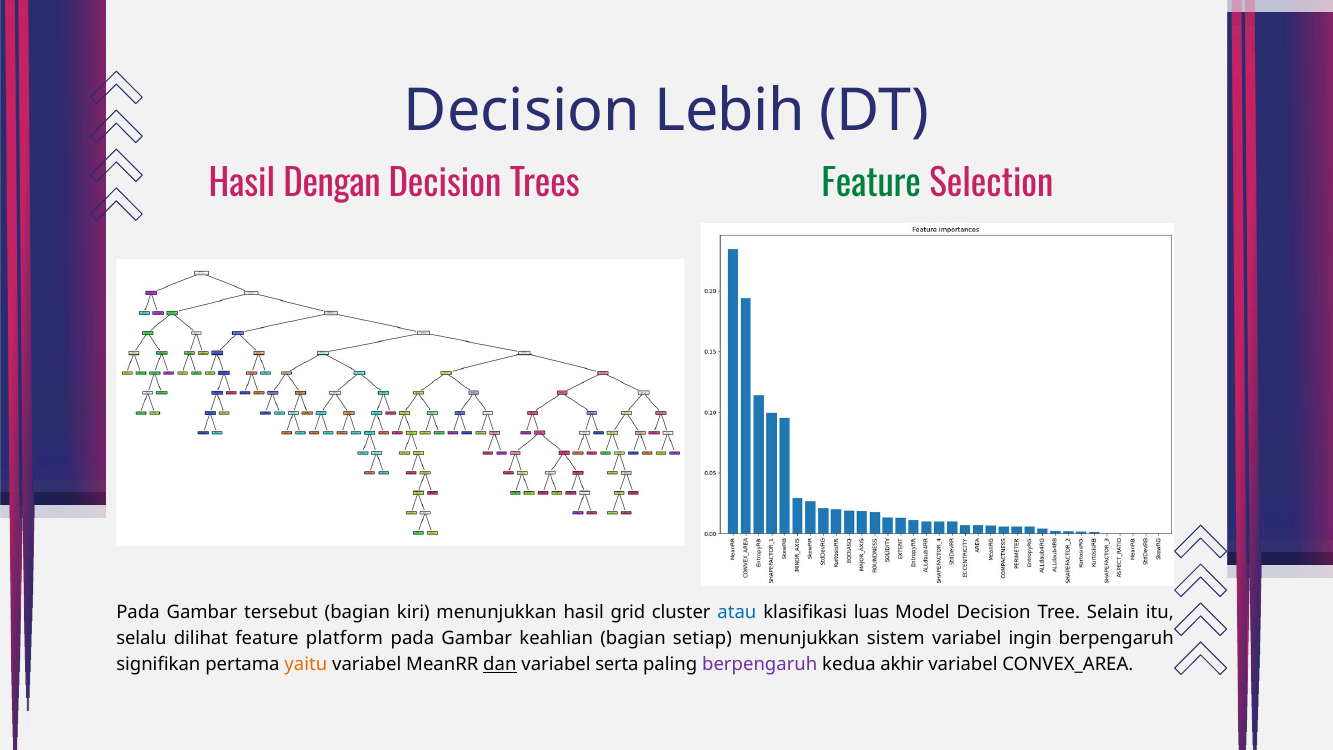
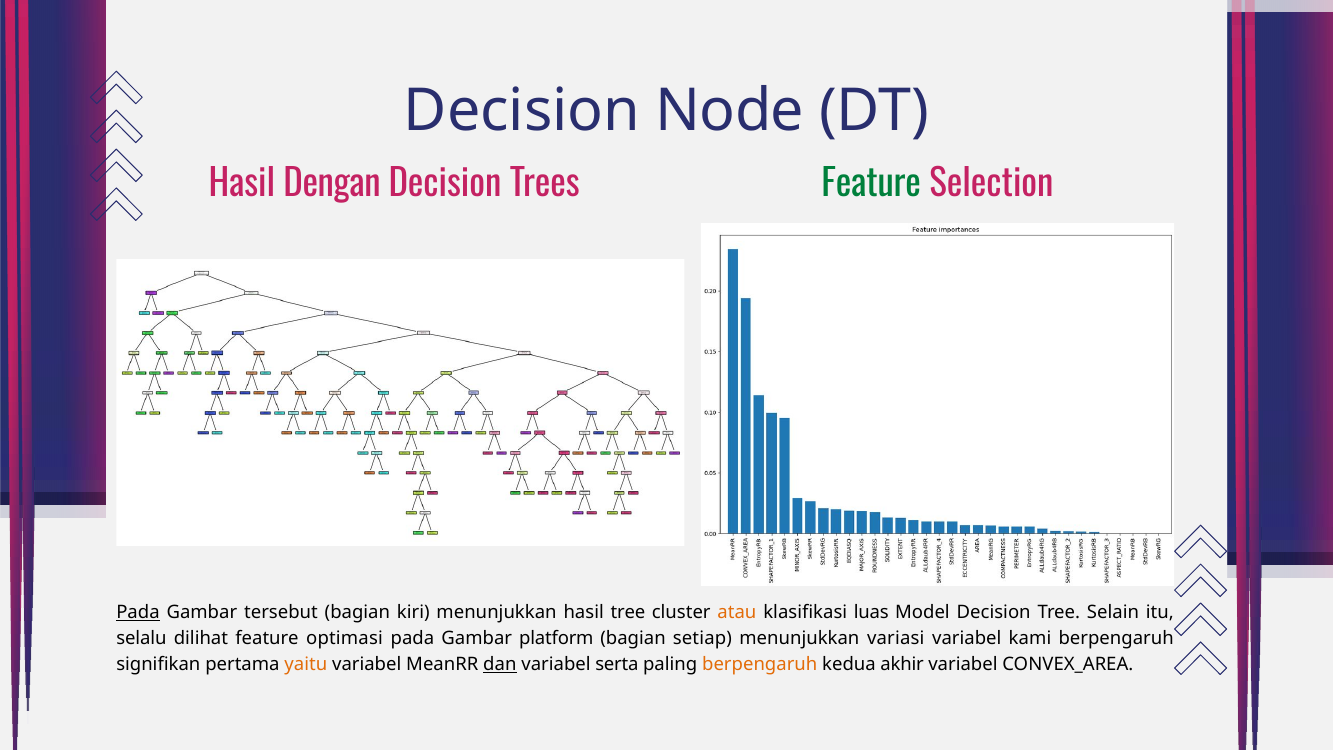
Lebih: Lebih -> Node
Pada at (138, 612) underline: none -> present
hasil grid: grid -> tree
atau colour: blue -> orange
platform: platform -> optimasi
keahlian: keahlian -> platform
sistem: sistem -> variasi
ingin: ingin -> kami
berpengaruh at (760, 664) colour: purple -> orange
